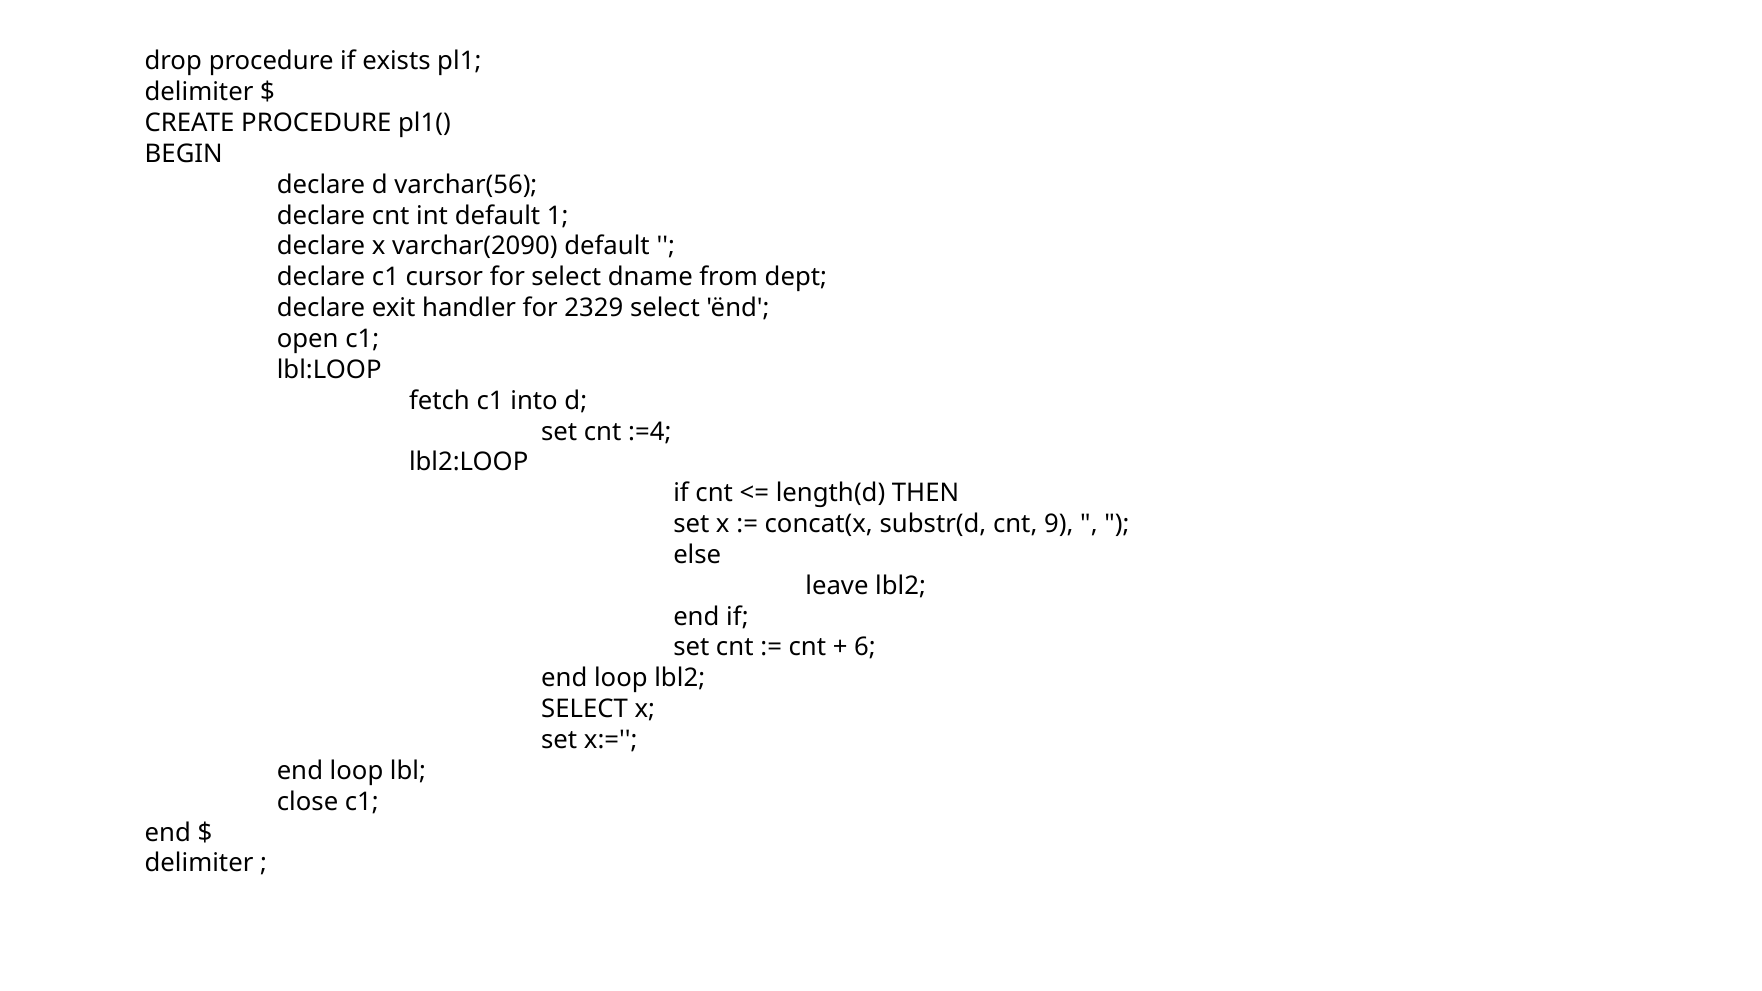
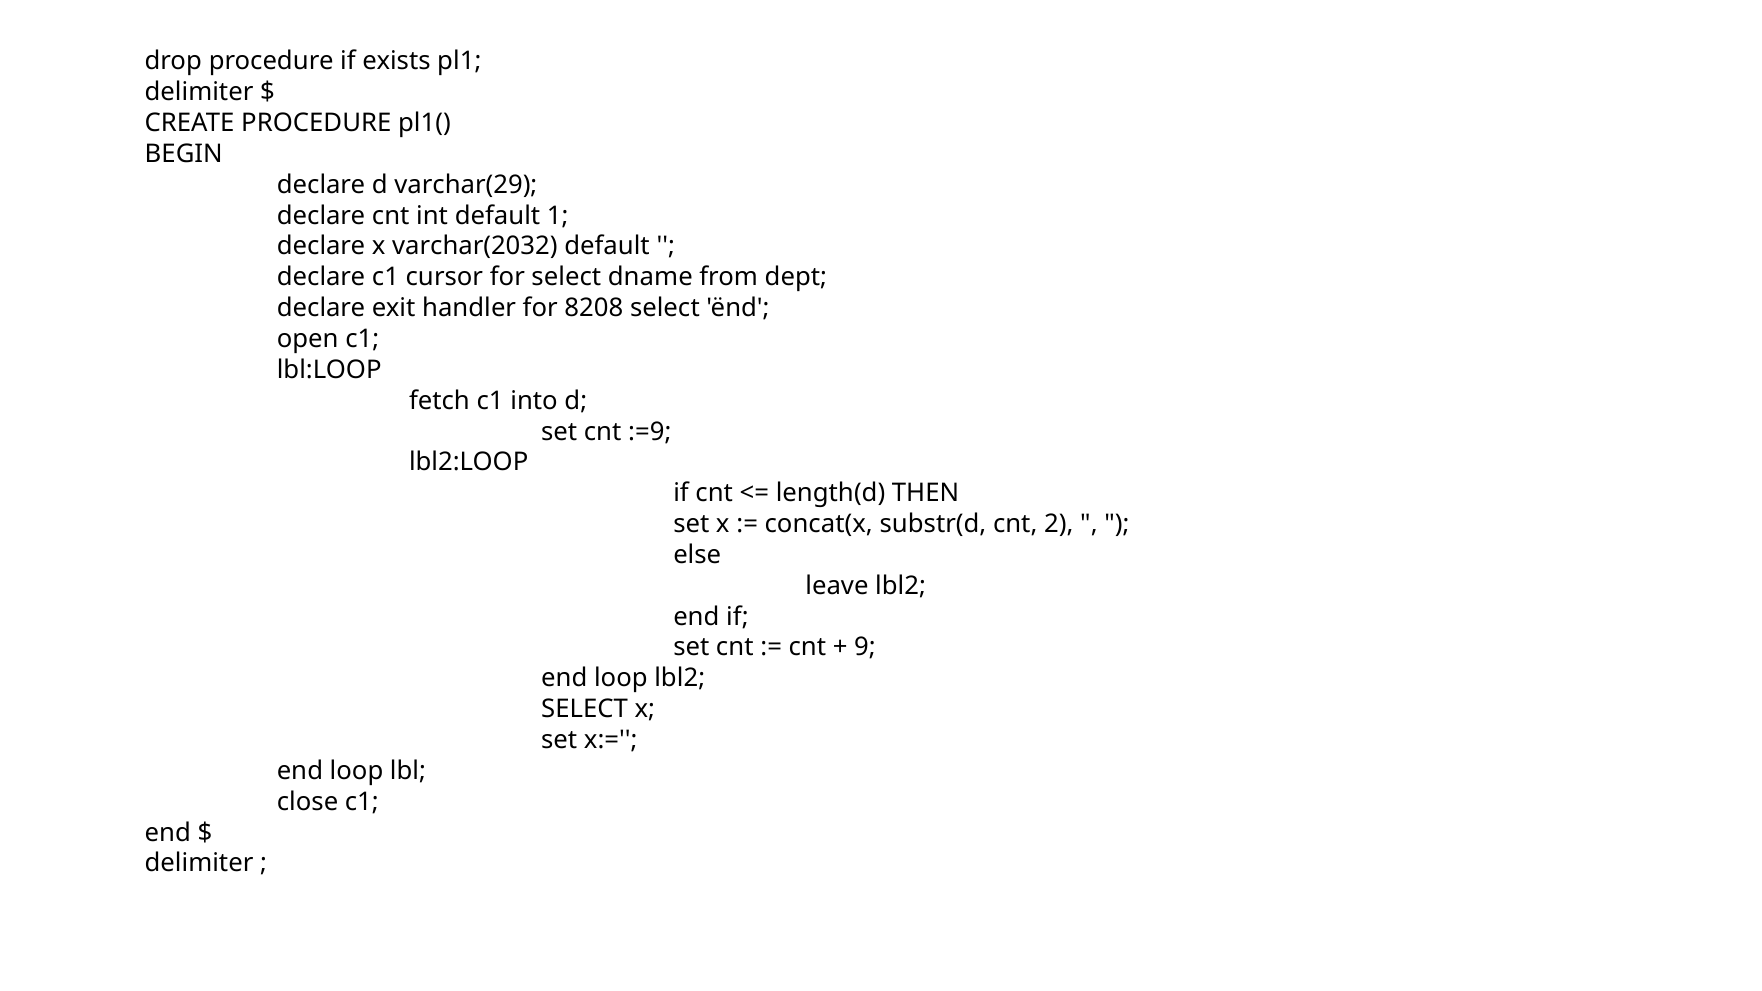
varchar(56: varchar(56 -> varchar(29
varchar(2090: varchar(2090 -> varchar(2032
2329: 2329 -> 8208
:=4: :=4 -> :=9
9: 9 -> 2
6: 6 -> 9
